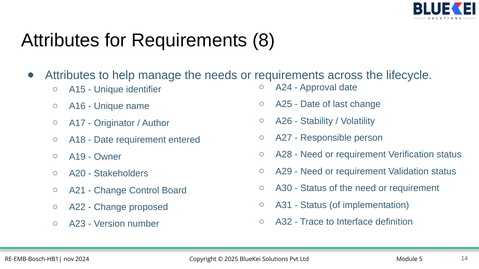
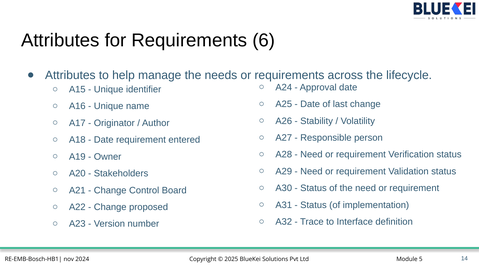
8: 8 -> 6
